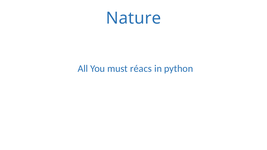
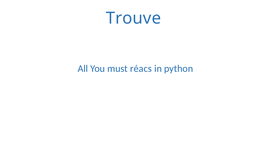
Nature: Nature -> Trouve
